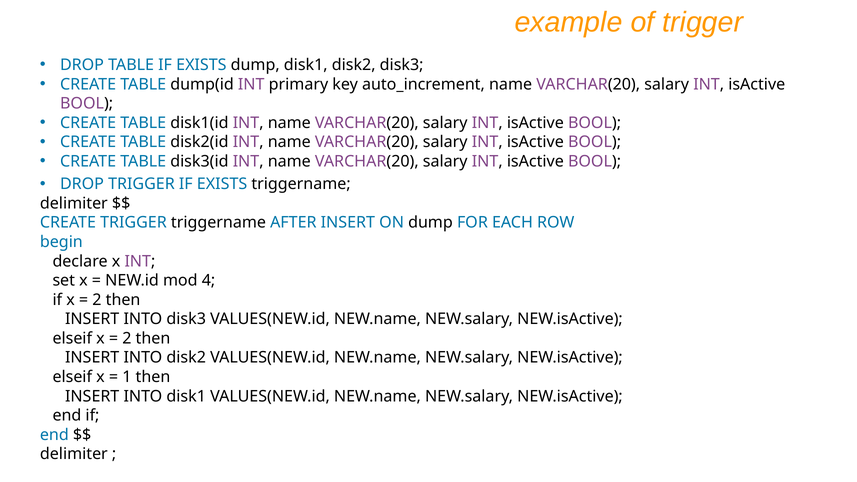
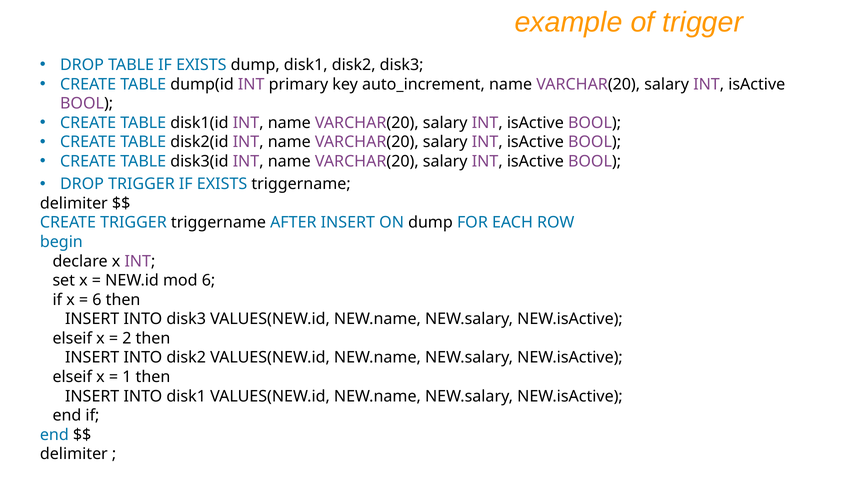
mod 4: 4 -> 6
2 at (97, 300): 2 -> 6
